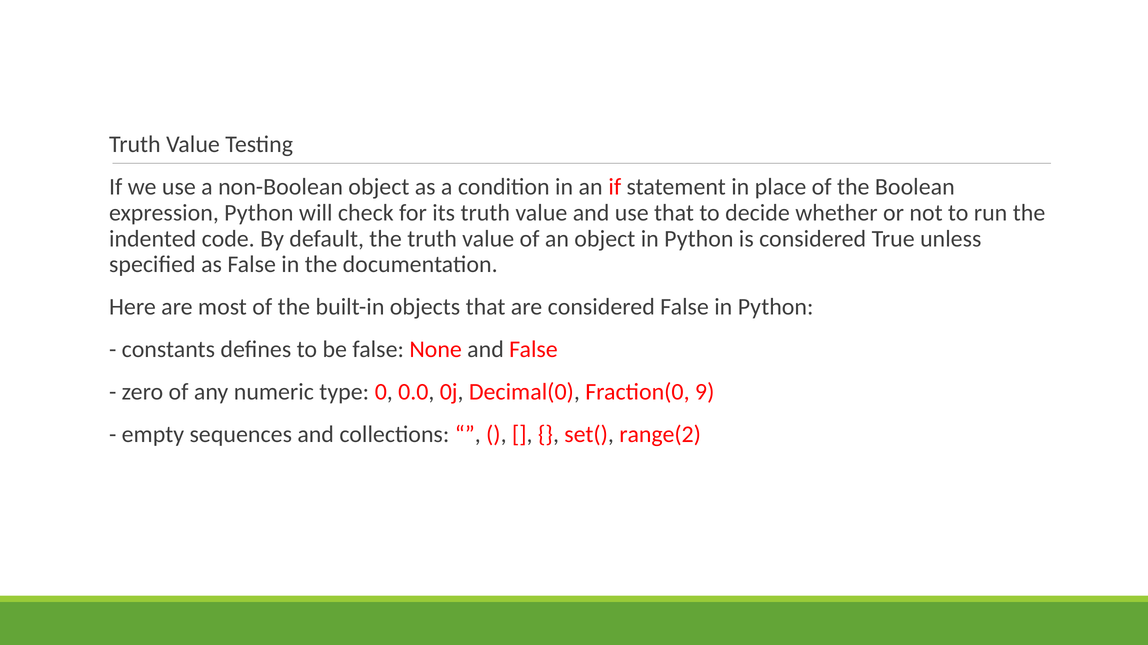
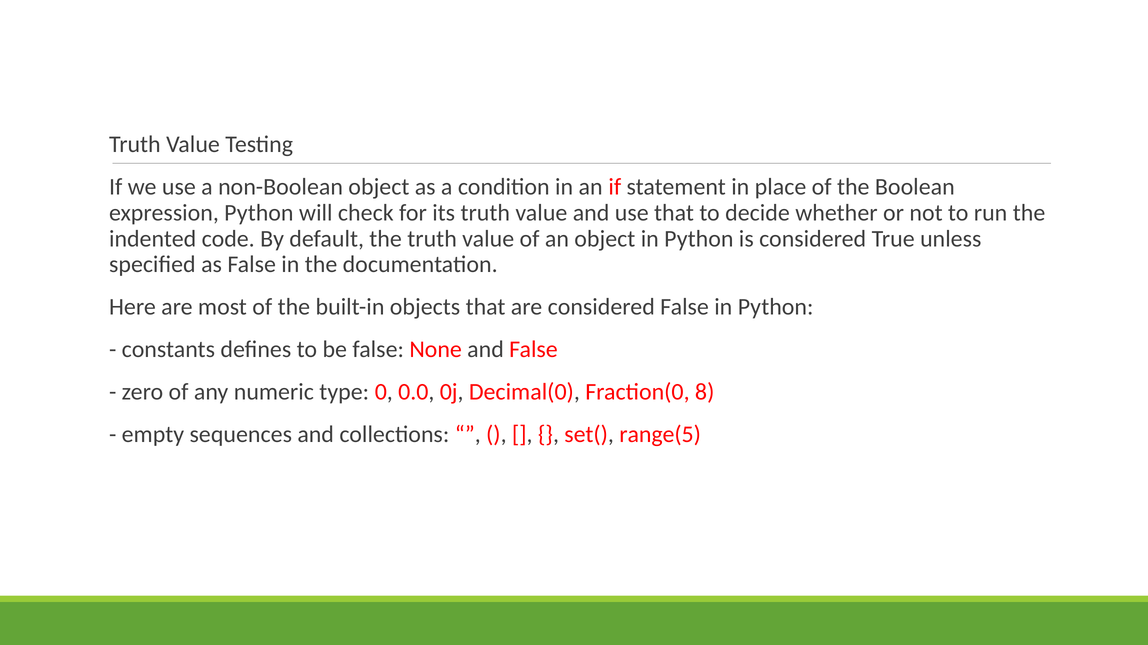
9: 9 -> 8
range(2: range(2 -> range(5
